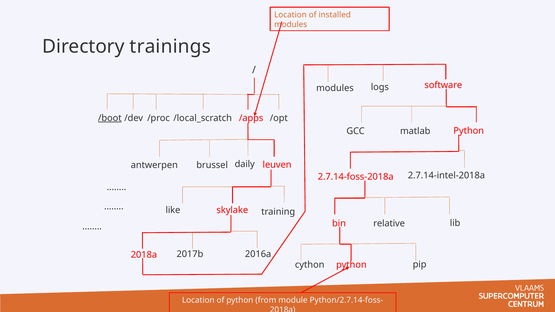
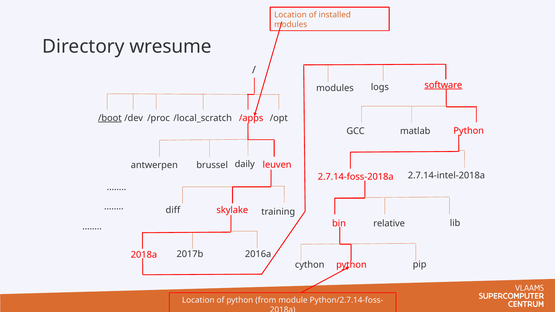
trainings: trainings -> wresume
software underline: none -> present
like: like -> diff
